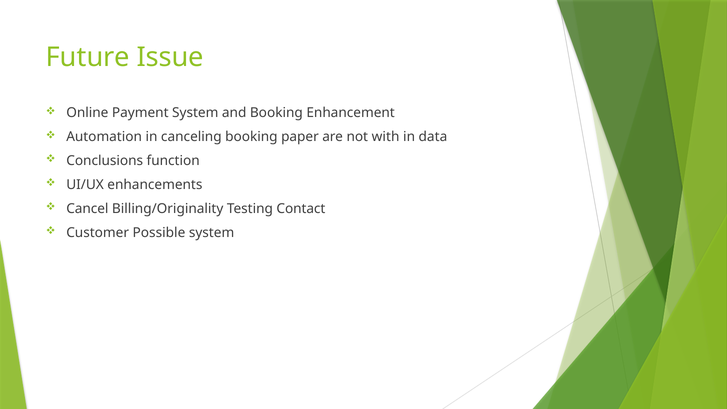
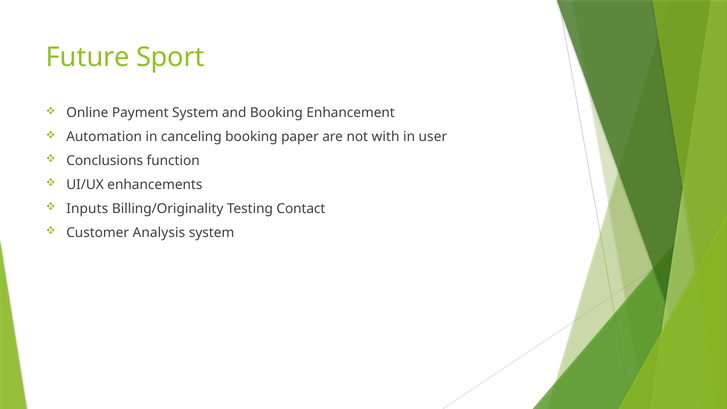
Issue: Issue -> Sport
data: data -> user
Cancel: Cancel -> Inputs
Possible: Possible -> Analysis
